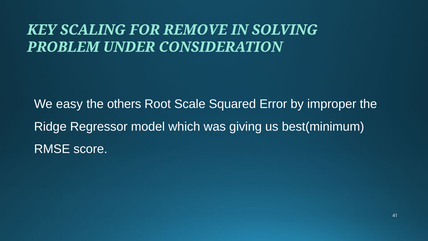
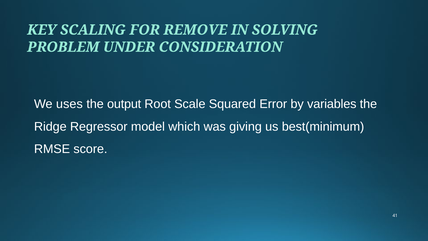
easy: easy -> uses
others: others -> output
improper: improper -> variables
